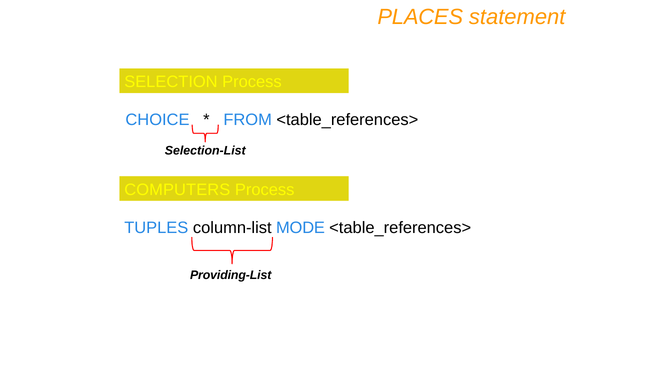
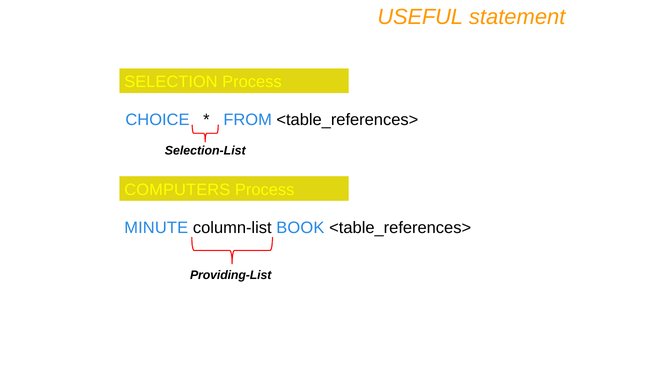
PLACES: PLACES -> USEFUL
TUPLES: TUPLES -> MINUTE
MODE: MODE -> BOOK
